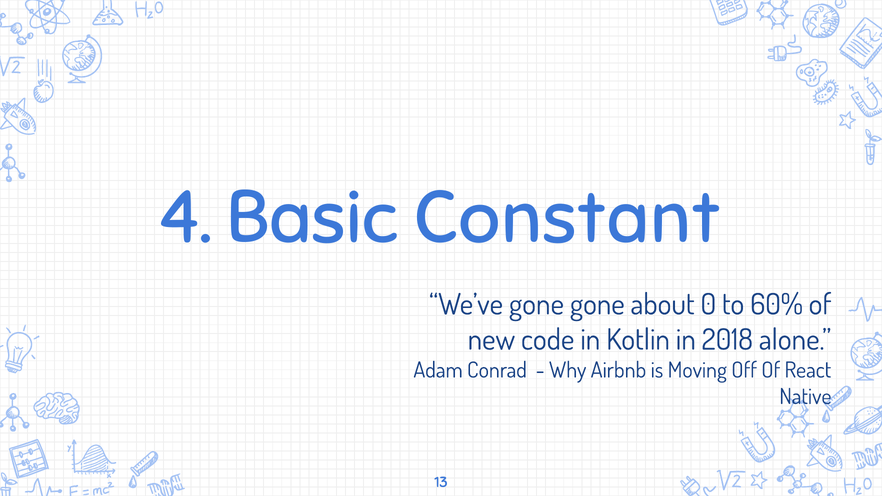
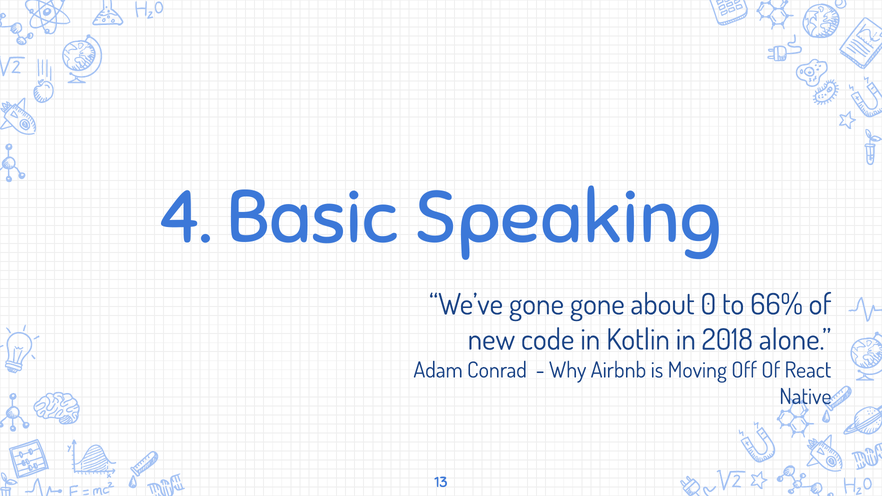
Constant: Constant -> Speaking
60%: 60% -> 66%
